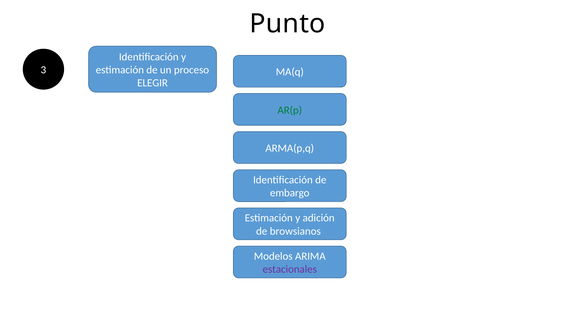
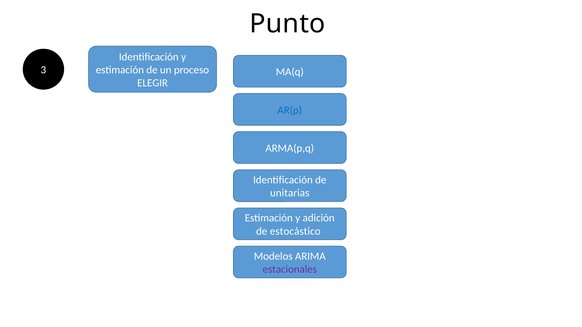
AR(p colour: green -> blue
embargo: embargo -> unitarias
browsianos: browsianos -> estocástico
